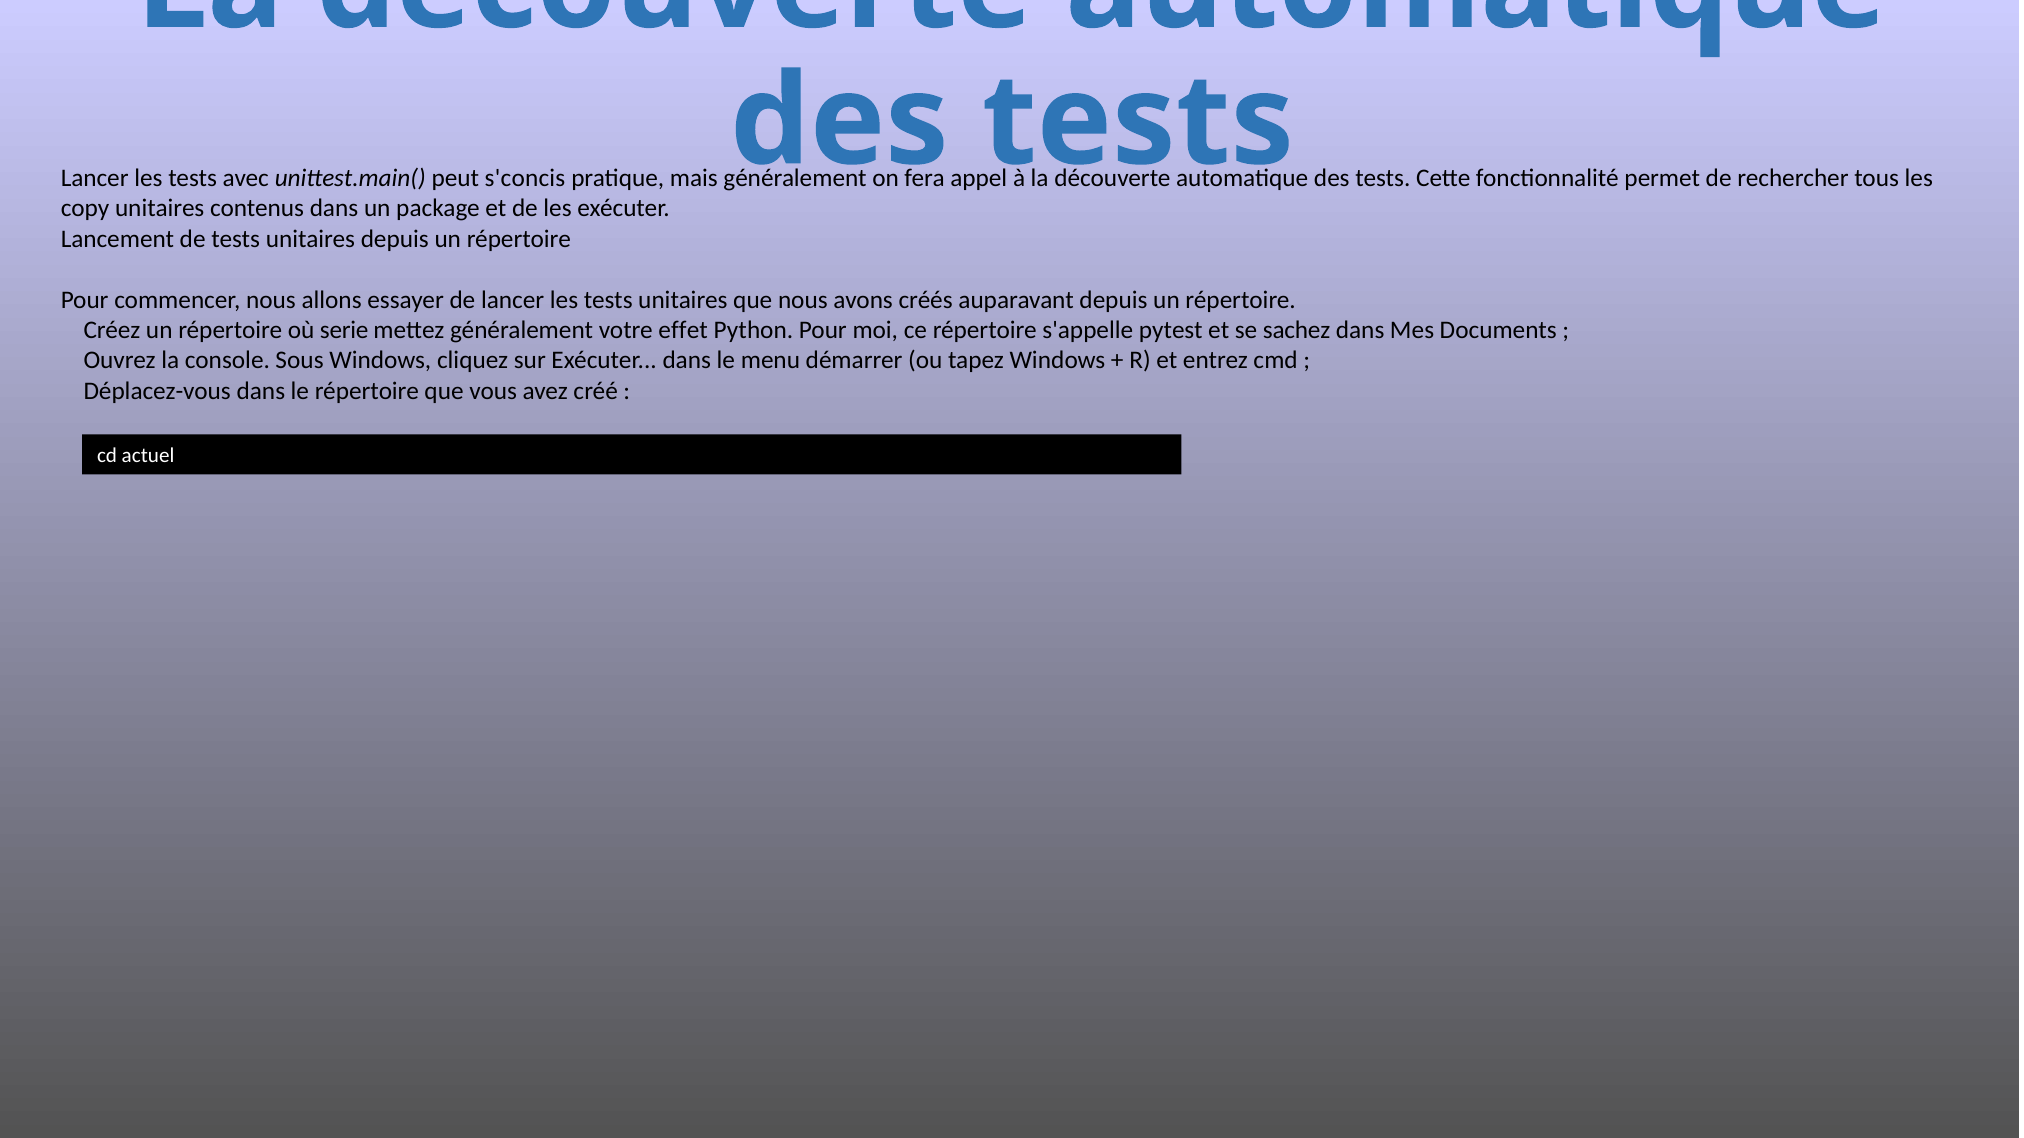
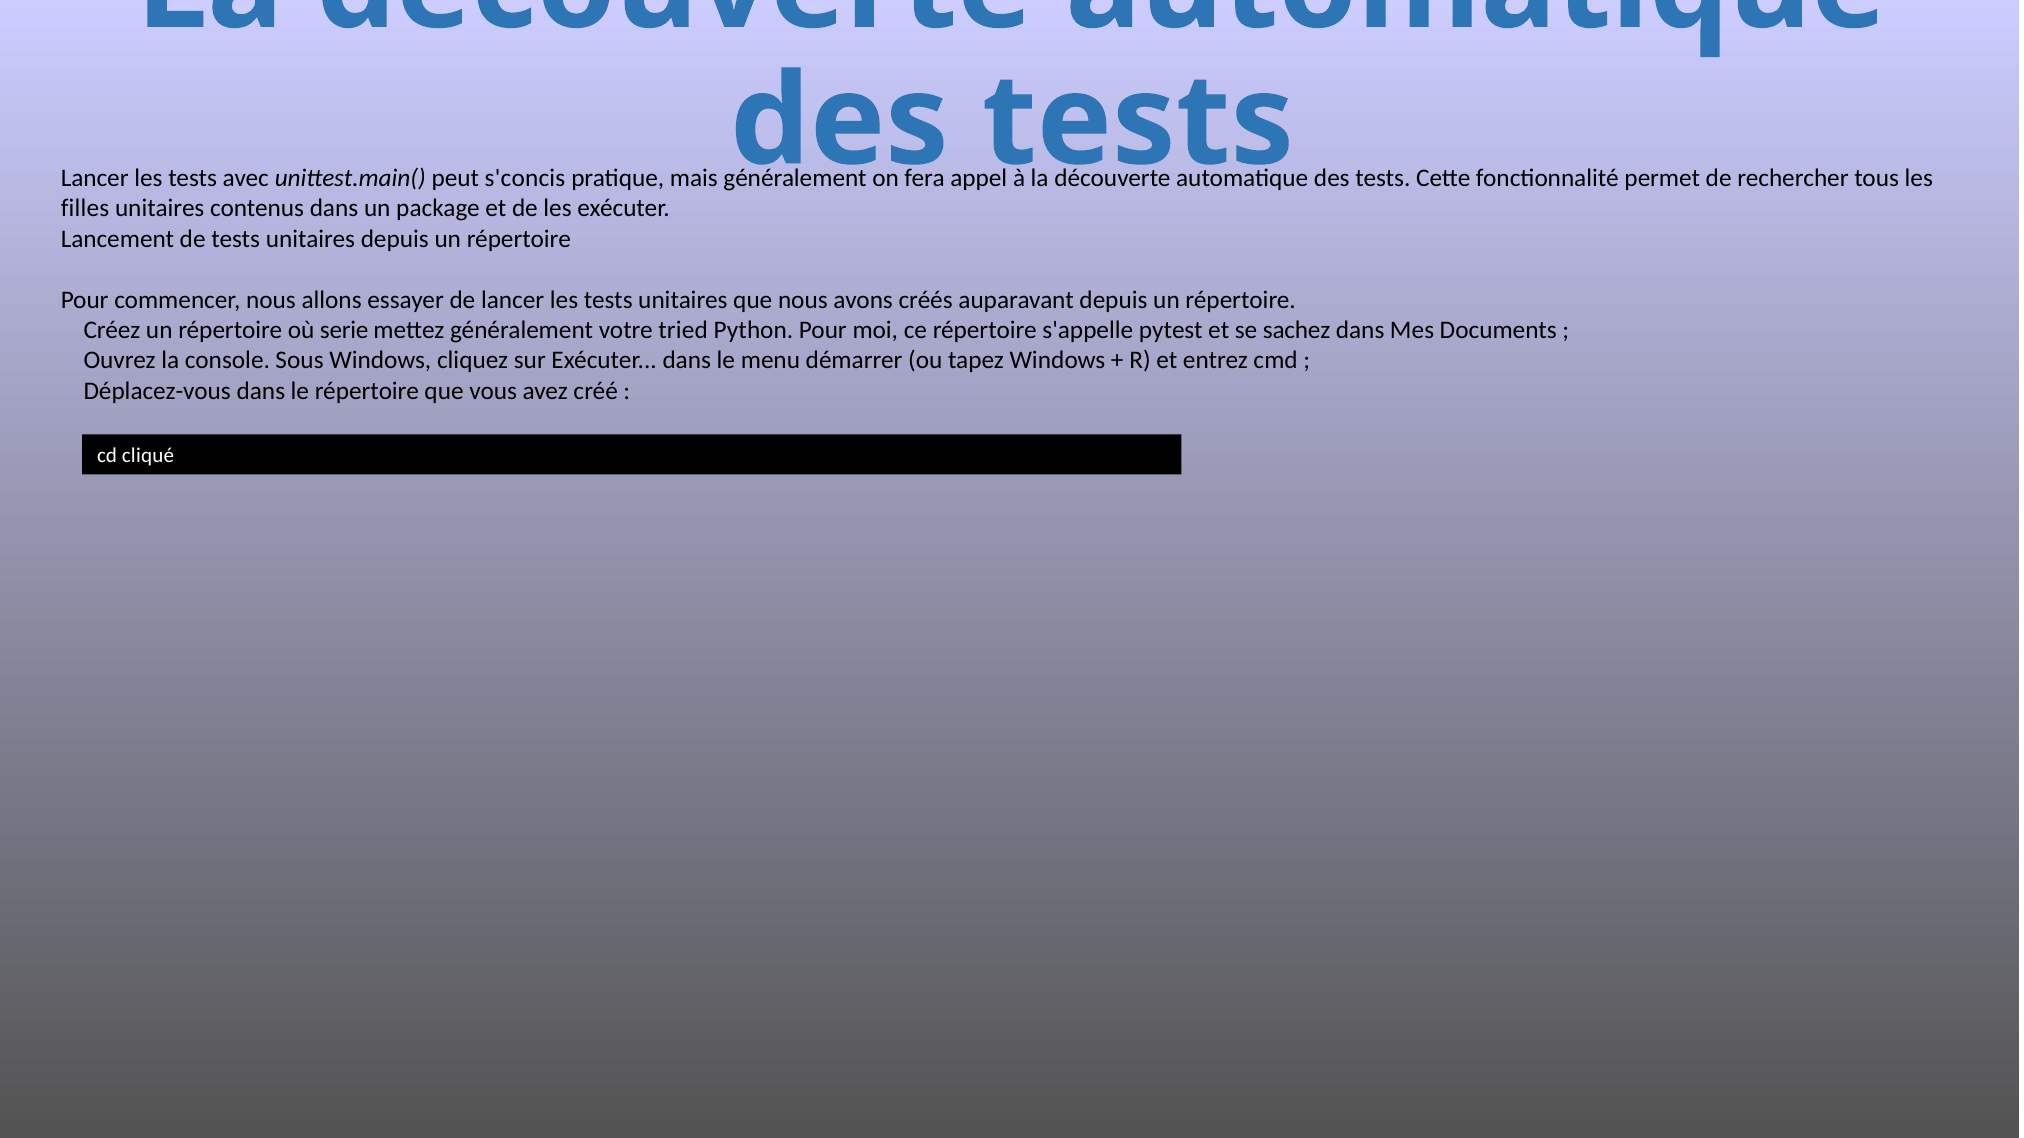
copy: copy -> filles
effet: effet -> tried
actuel: actuel -> cliqué
